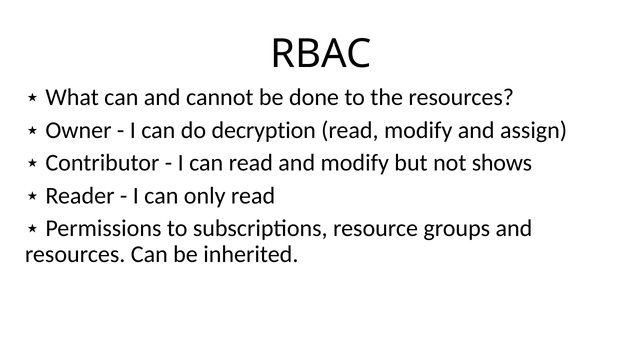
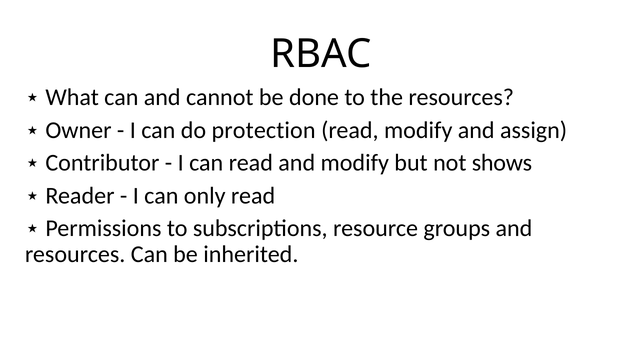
decryption: decryption -> protection
